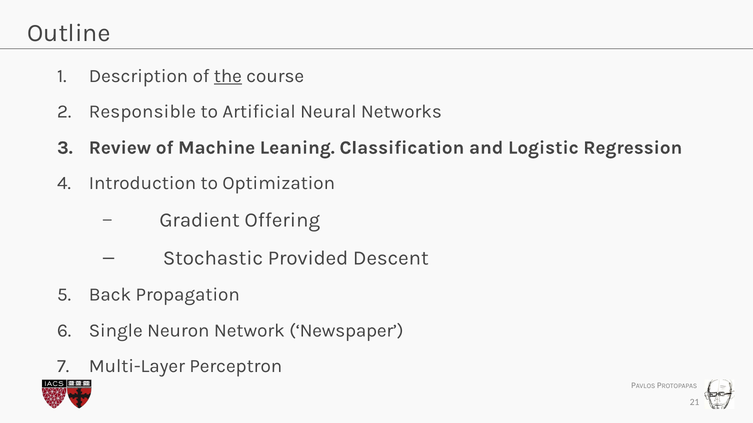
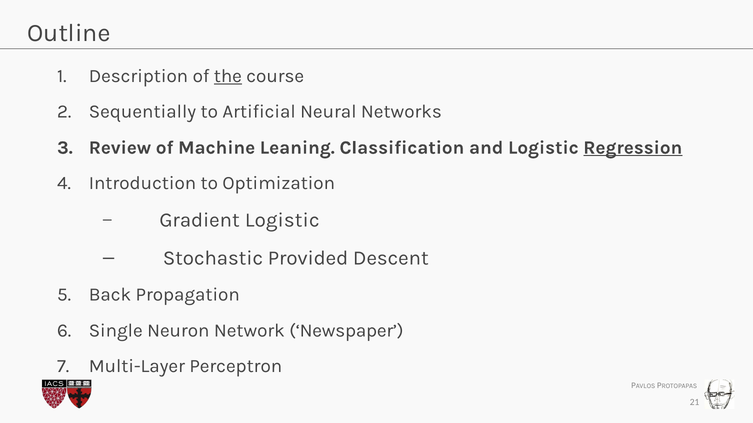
Responsible: Responsible -> Sequentially
Regression underline: none -> present
Gradient Offering: Offering -> Logistic
